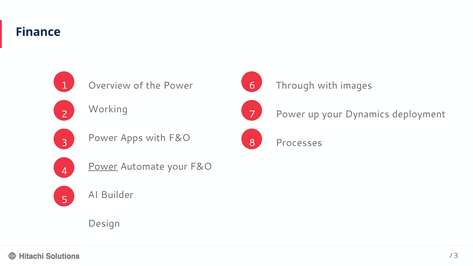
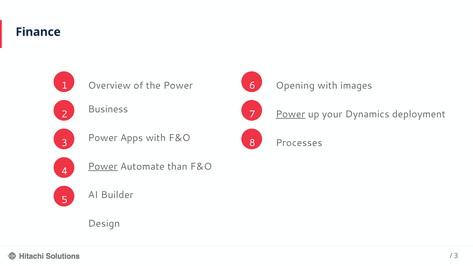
Through: Through -> Opening
Working: Working -> Business
Power at (290, 114) underline: none -> present
Automate your: your -> than
